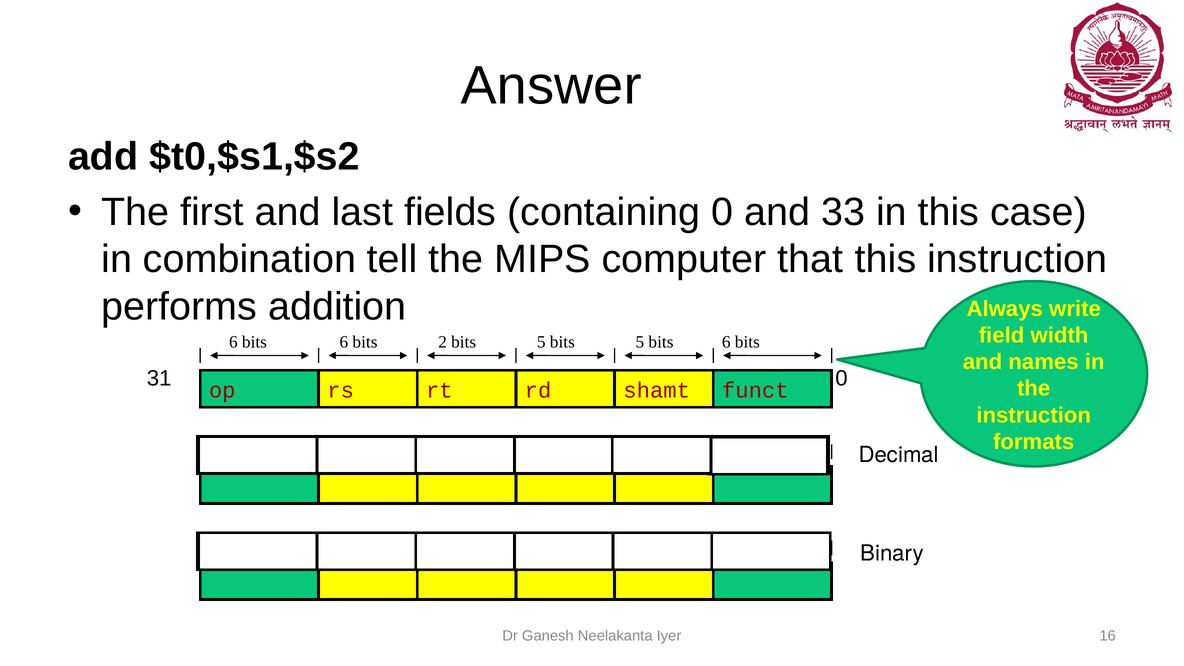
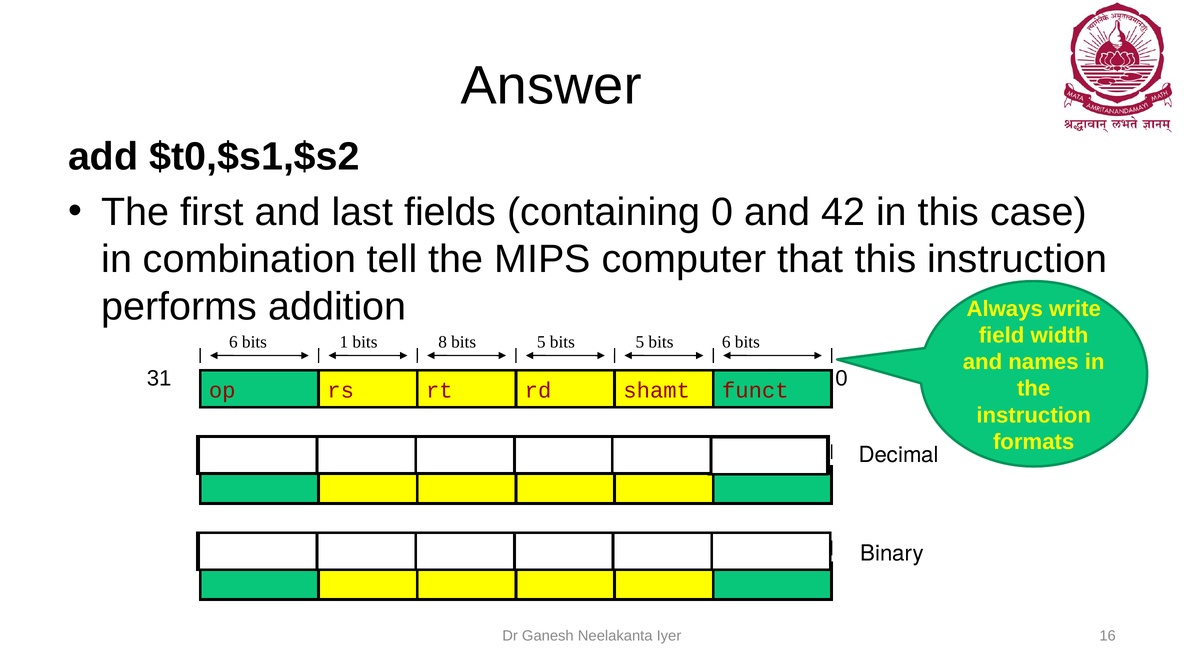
33: 33 -> 42
6 bits 6: 6 -> 1
bits 2: 2 -> 8
